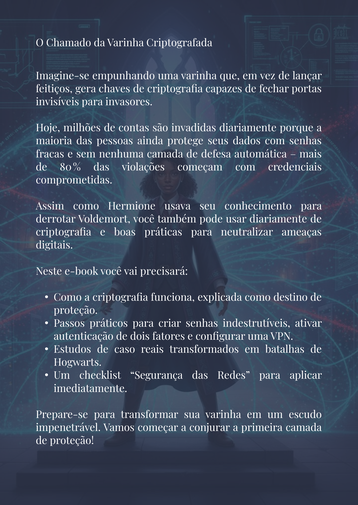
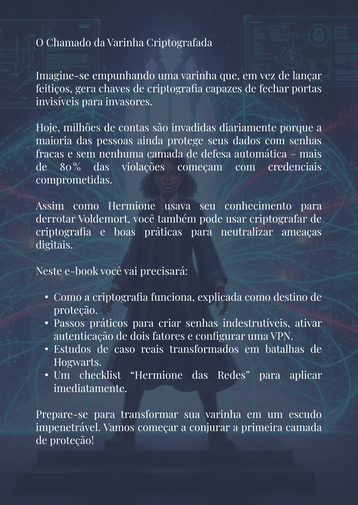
usar diariamente: diariamente -> criptografar
checklist Segurança: Segurança -> Hermione
